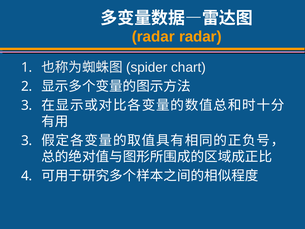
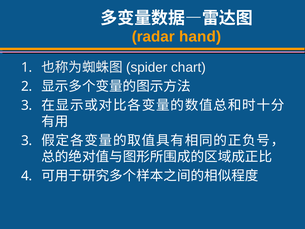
radar radar: radar -> hand
